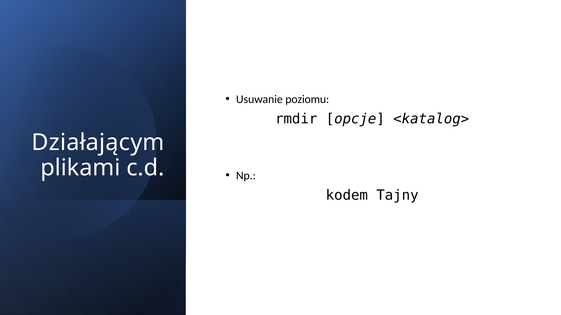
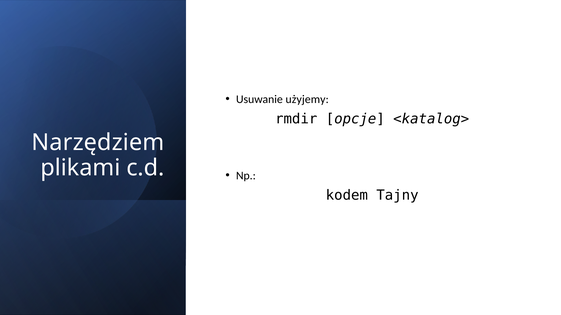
poziomu: poziomu -> użyjemy
Działającym: Działającym -> Narzędziem
